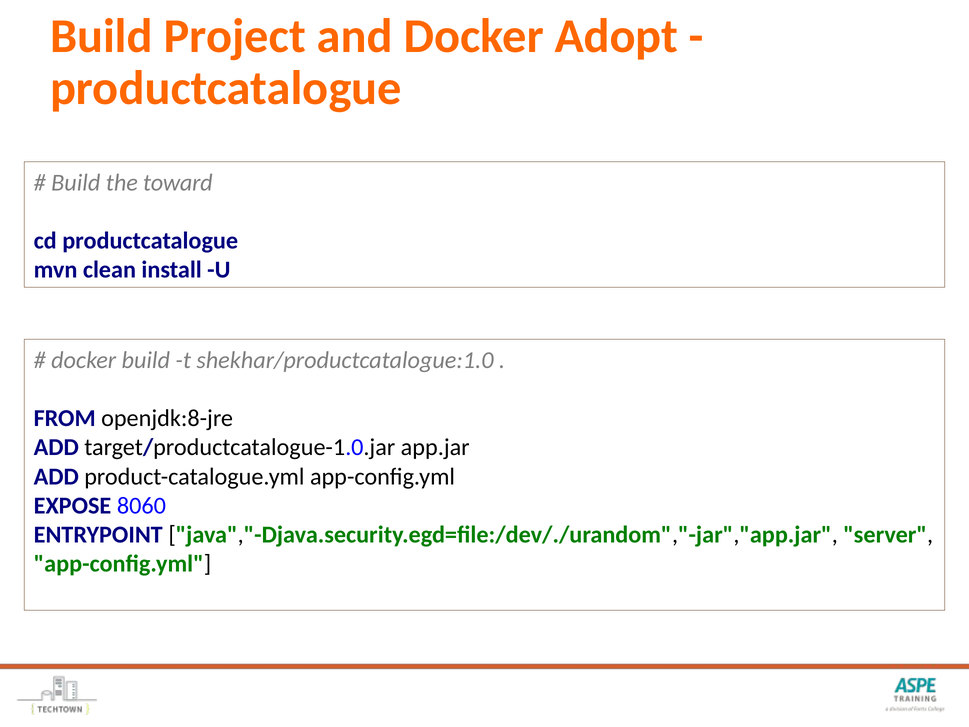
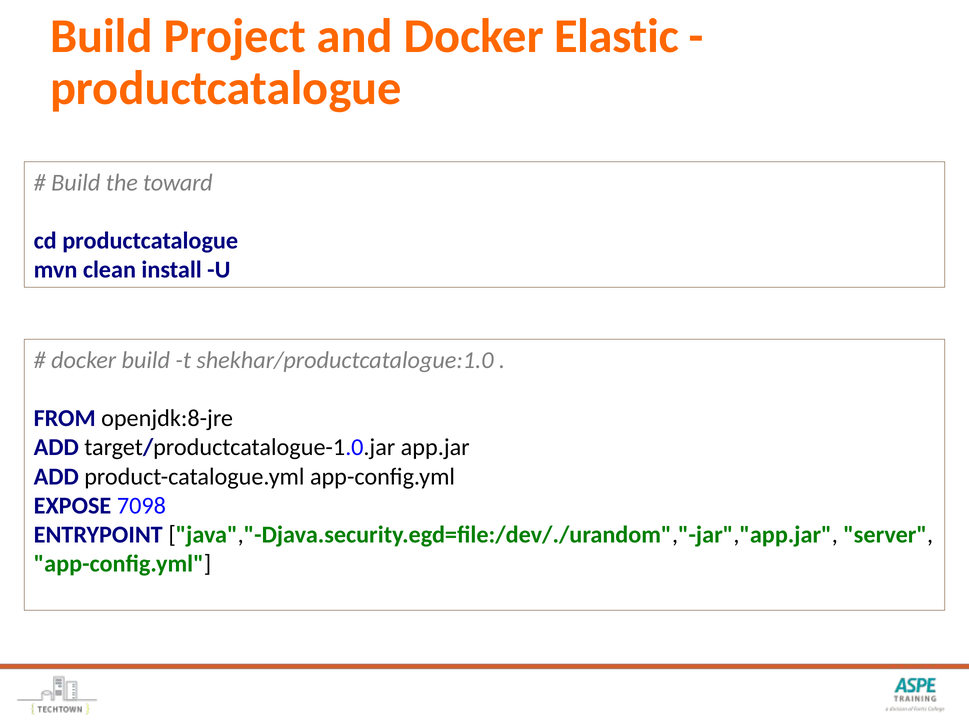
Adopt: Adopt -> Elastic
8060: 8060 -> 7098
